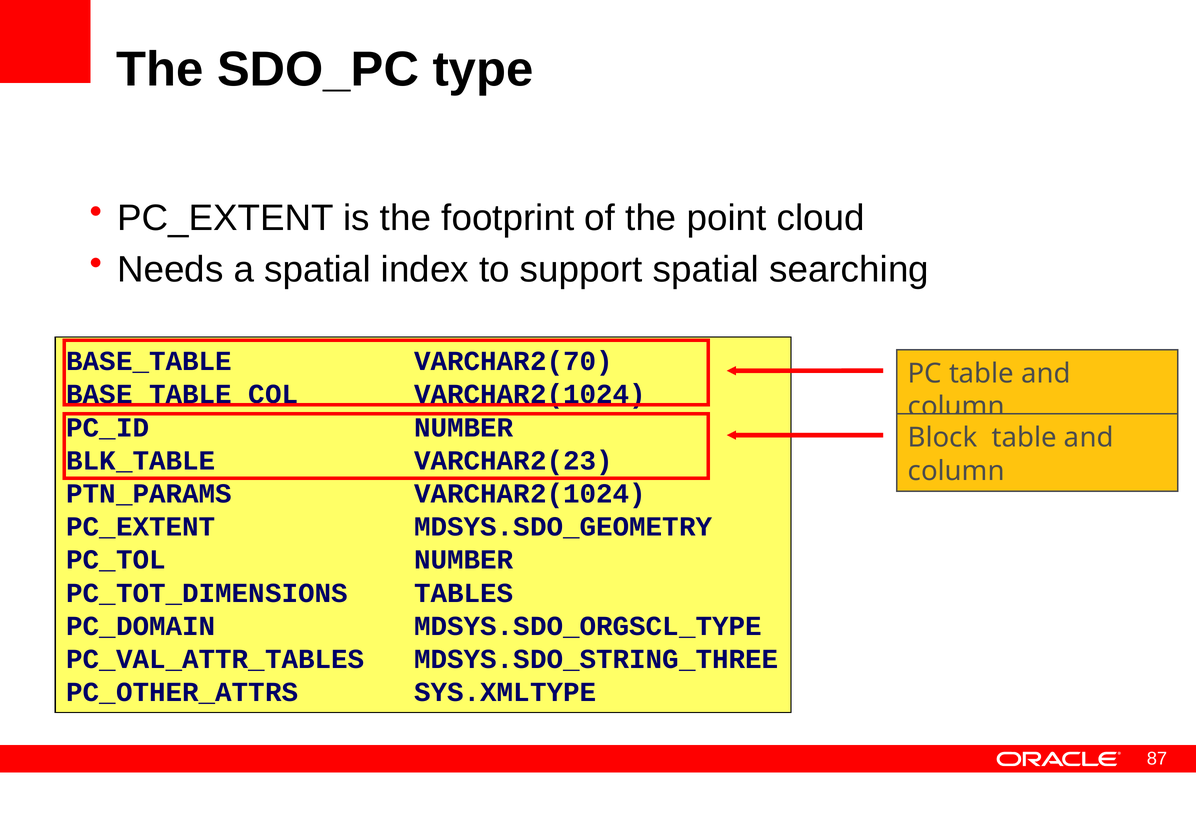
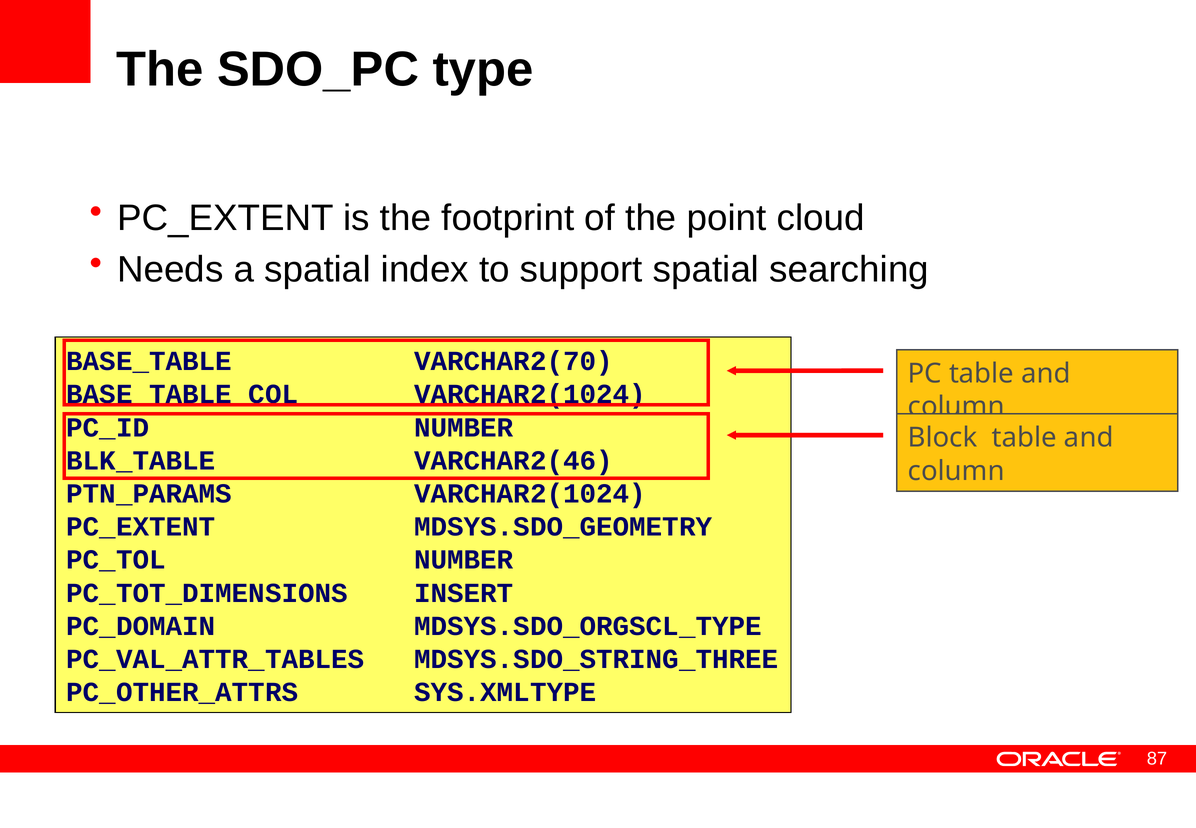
VARCHAR2(23: VARCHAR2(23 -> VARCHAR2(46
TABLES: TABLES -> INSERT
